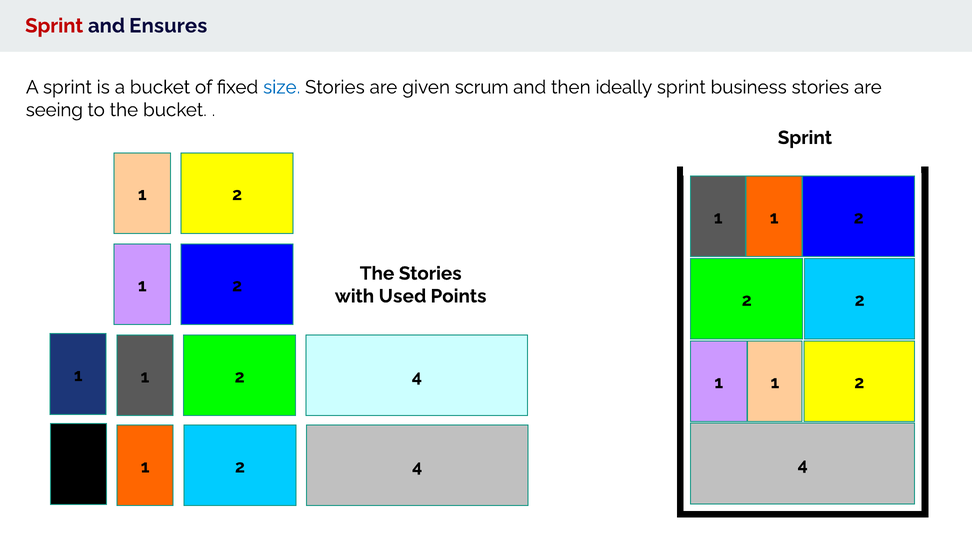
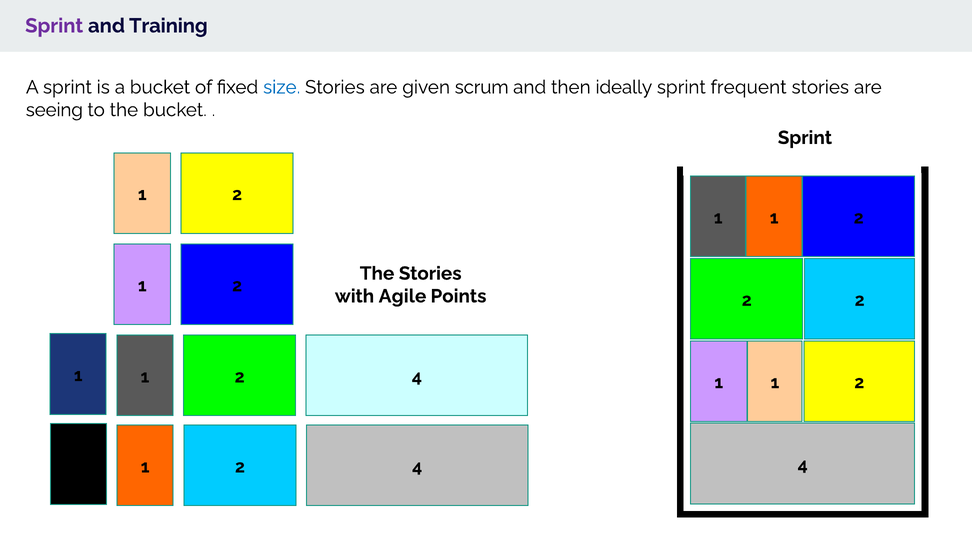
Sprint at (54, 26) colour: red -> purple
Ensures: Ensures -> Training
business: business -> frequent
Used: Used -> Agile
